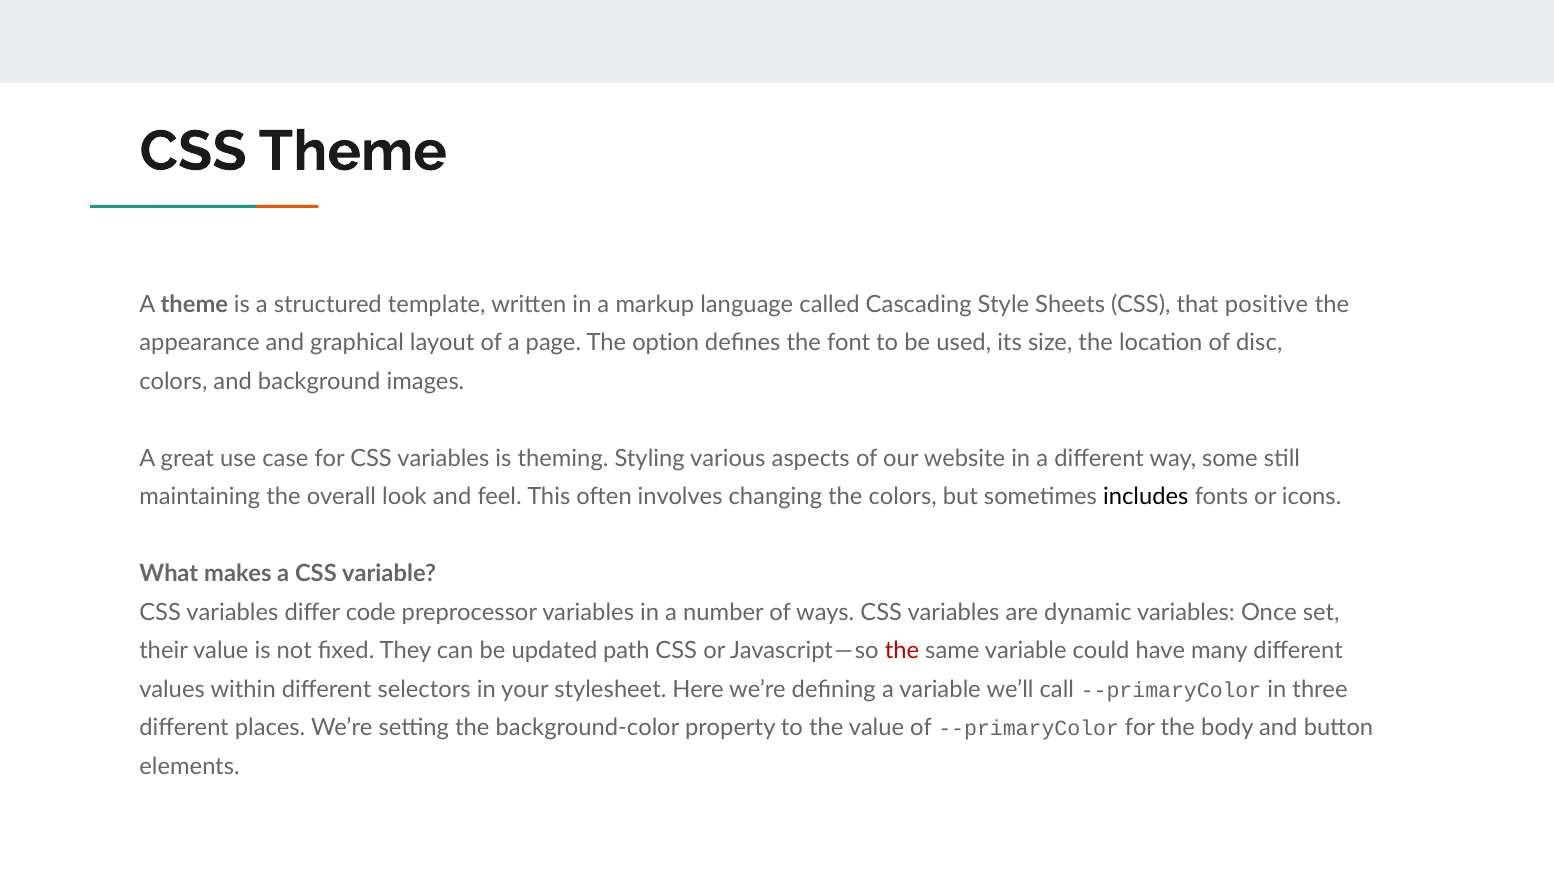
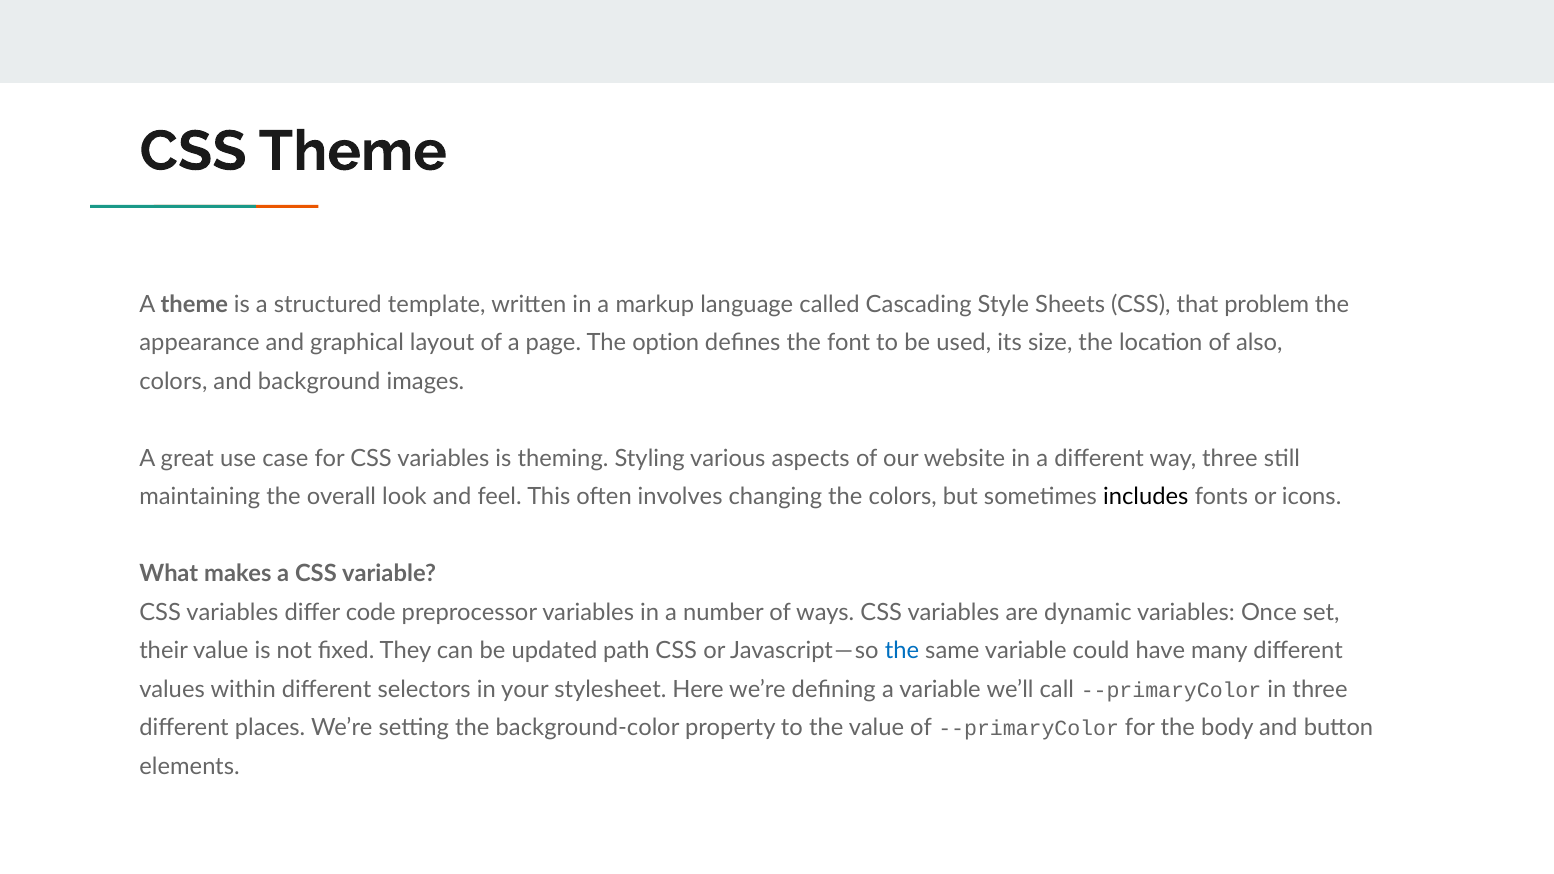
positive: positive -> problem
disc: disc -> also
way some: some -> three
the at (902, 651) colour: red -> blue
